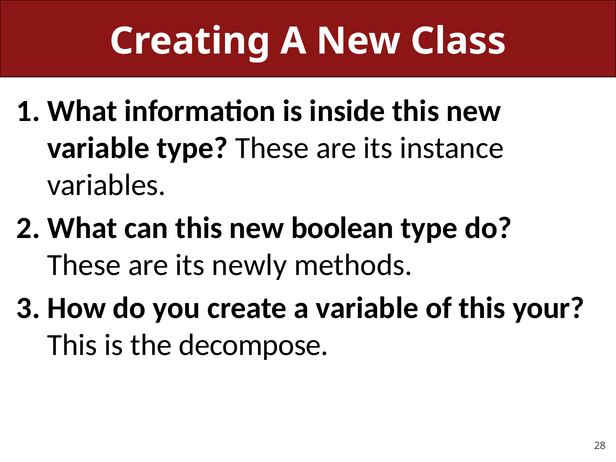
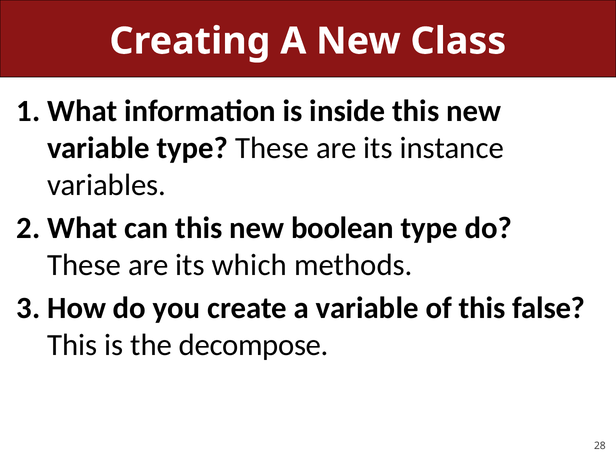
newly: newly -> which
your: your -> false
